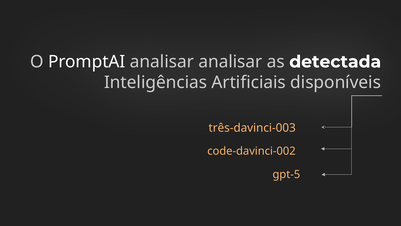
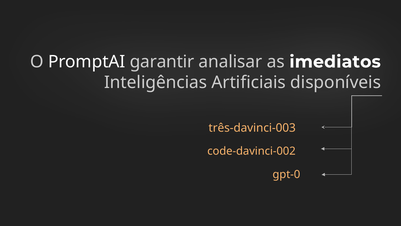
PromptAI analisar: analisar -> garantir
detectada: detectada -> imediatos
gpt-5: gpt-5 -> gpt-0
